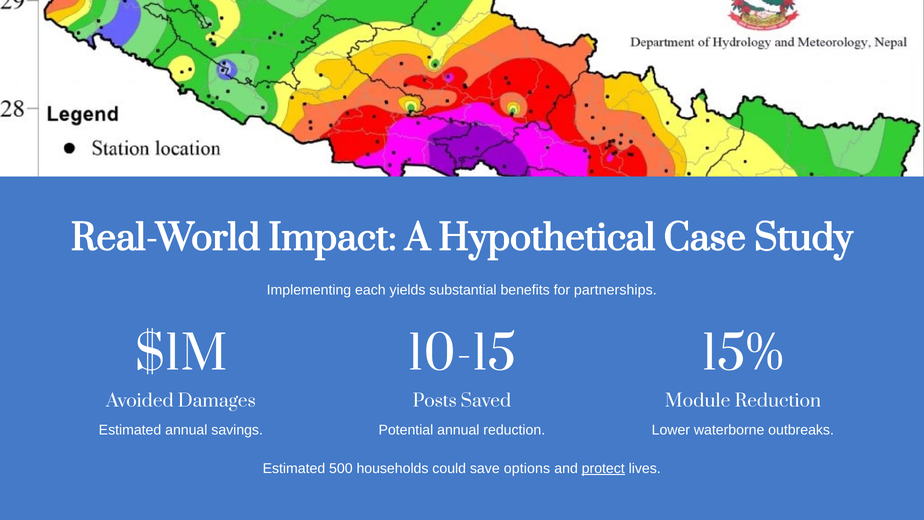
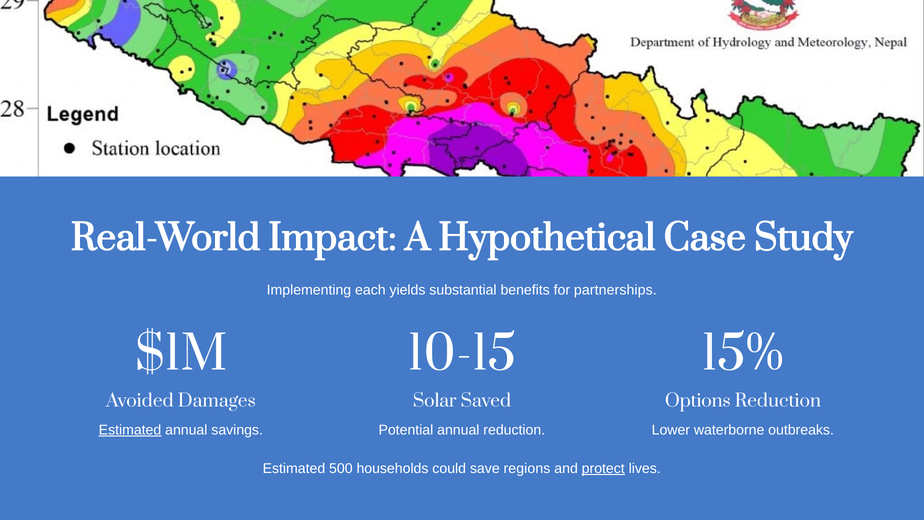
Posts: Posts -> Solar
Module: Module -> Options
Estimated at (130, 430) underline: none -> present
options: options -> regions
